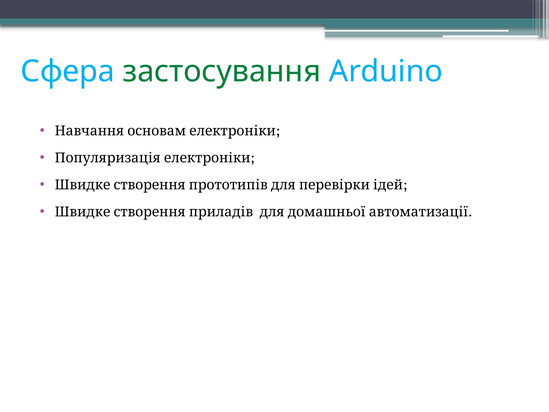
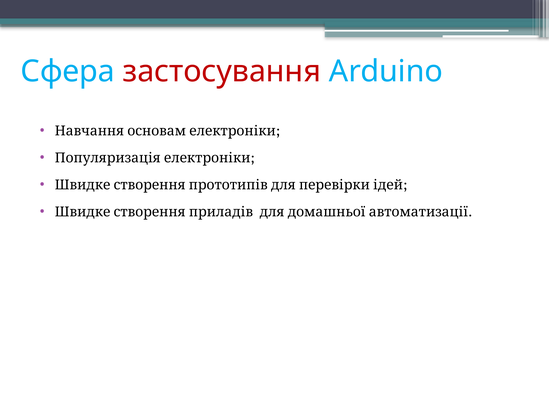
застосування colour: green -> red
